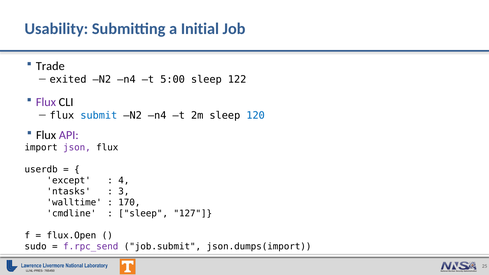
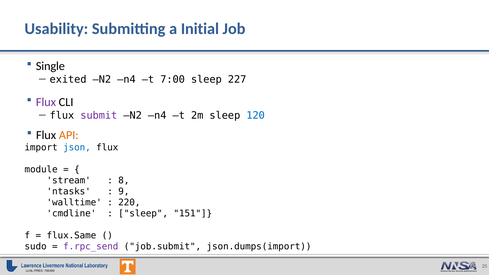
Trade: Trade -> Single
5:00: 5:00 -> 7:00
122: 122 -> 227
submit colour: blue -> purple
API colour: purple -> orange
json colour: purple -> blue
userdb: userdb -> module
except: except -> stream
4: 4 -> 8
3: 3 -> 9
170: 170 -> 220
127: 127 -> 151
flux.Open: flux.Open -> flux.Same
